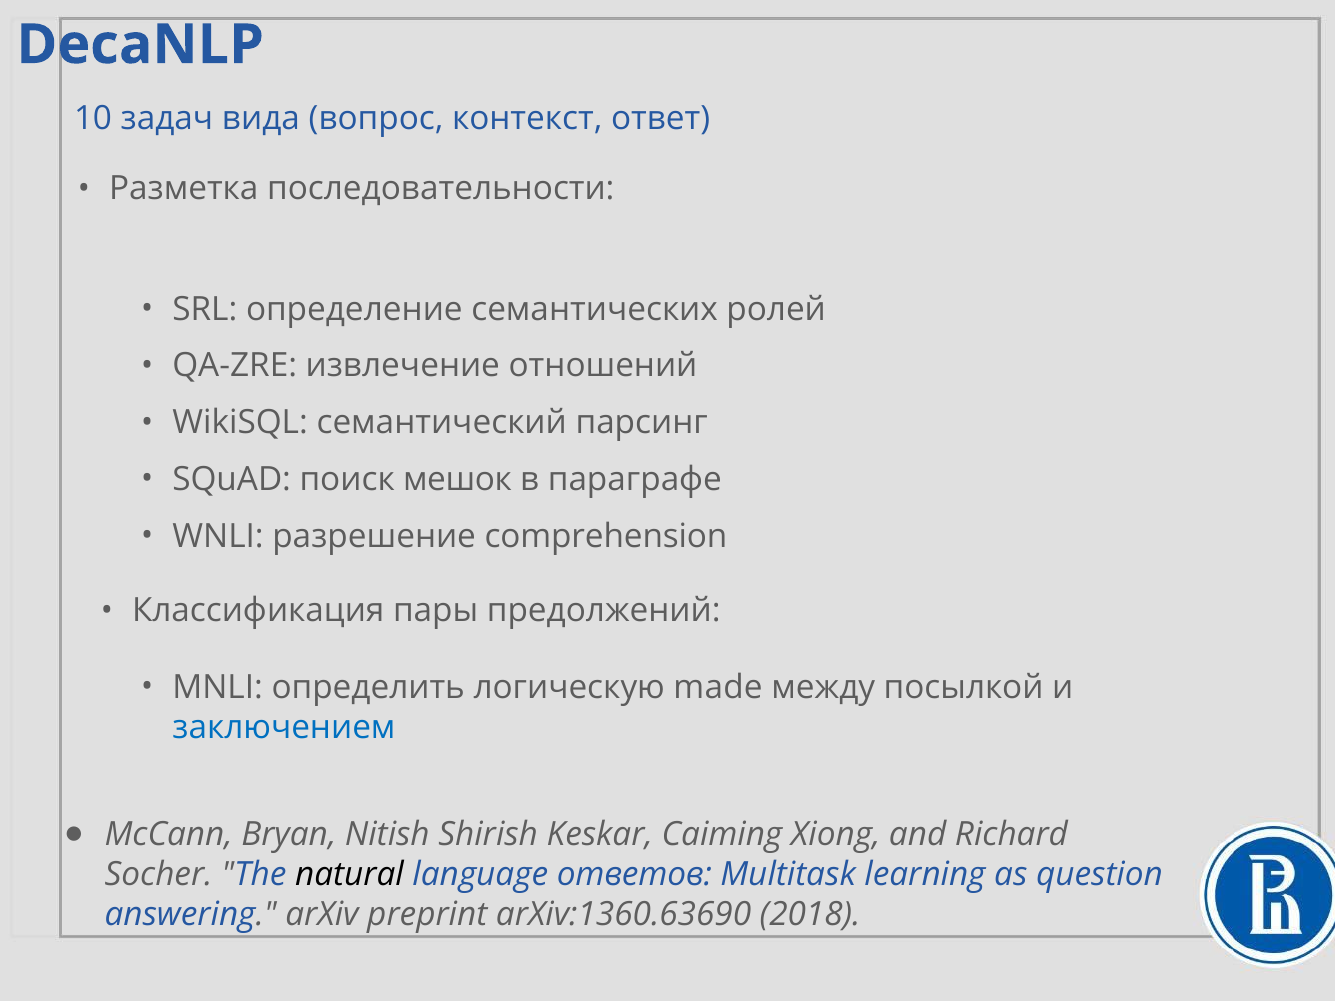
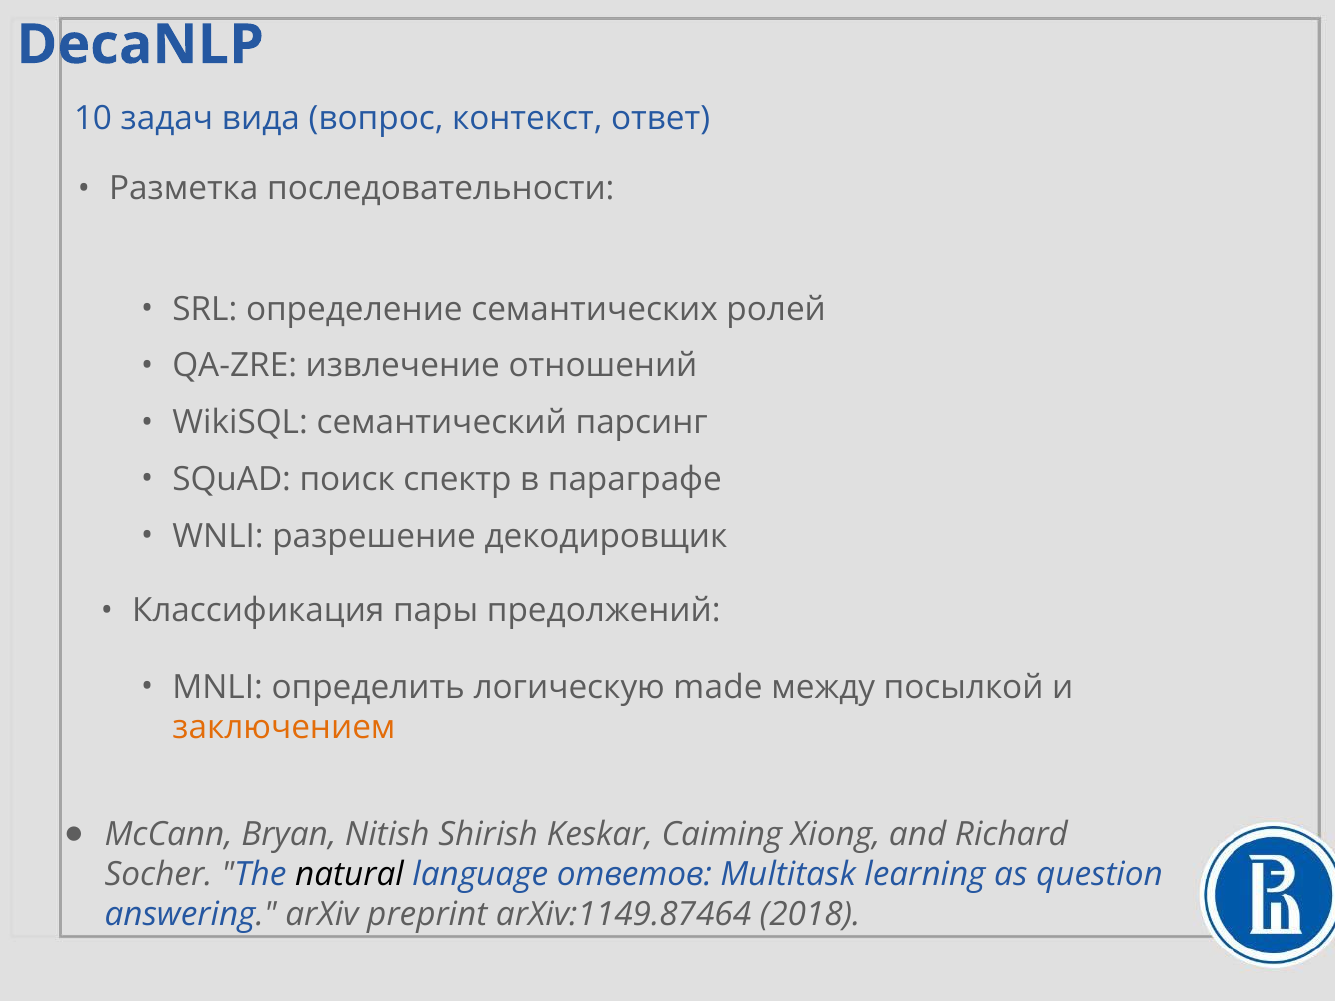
мешок: мешок -> спектр
comprehension: comprehension -> декодировщик
заключением colour: blue -> orange
arXiv:1360.63690: arXiv:1360.63690 -> arXiv:1149.87464
